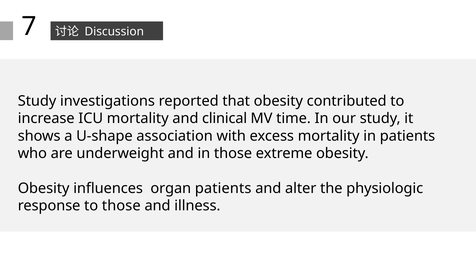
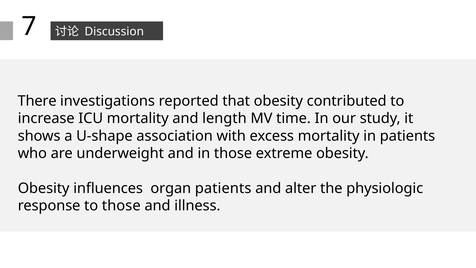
Study at (37, 101): Study -> There
clinical: clinical -> length
